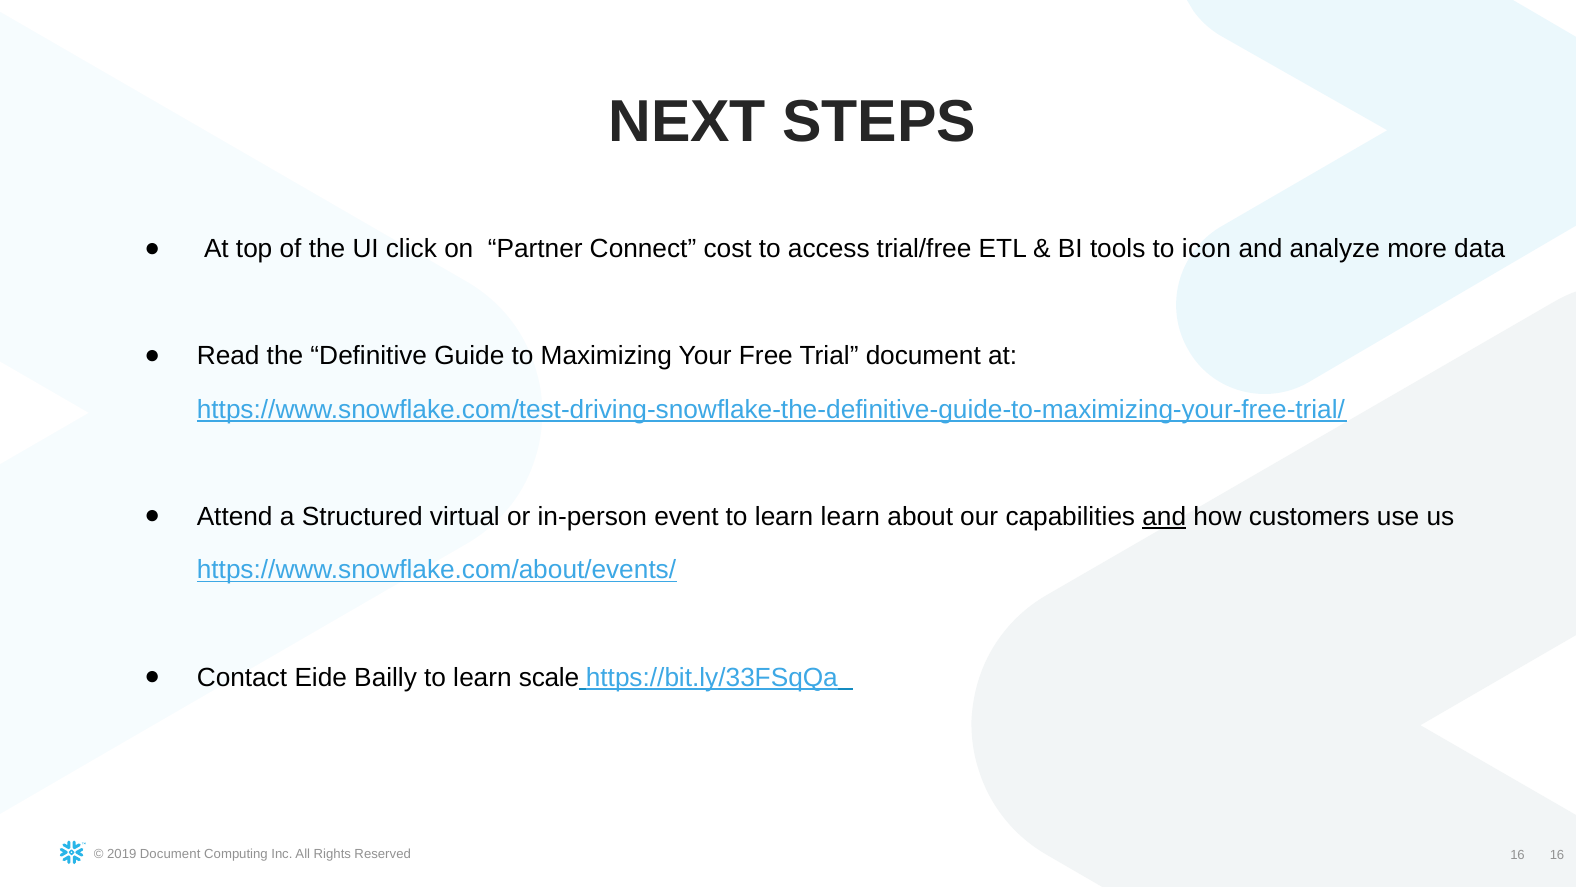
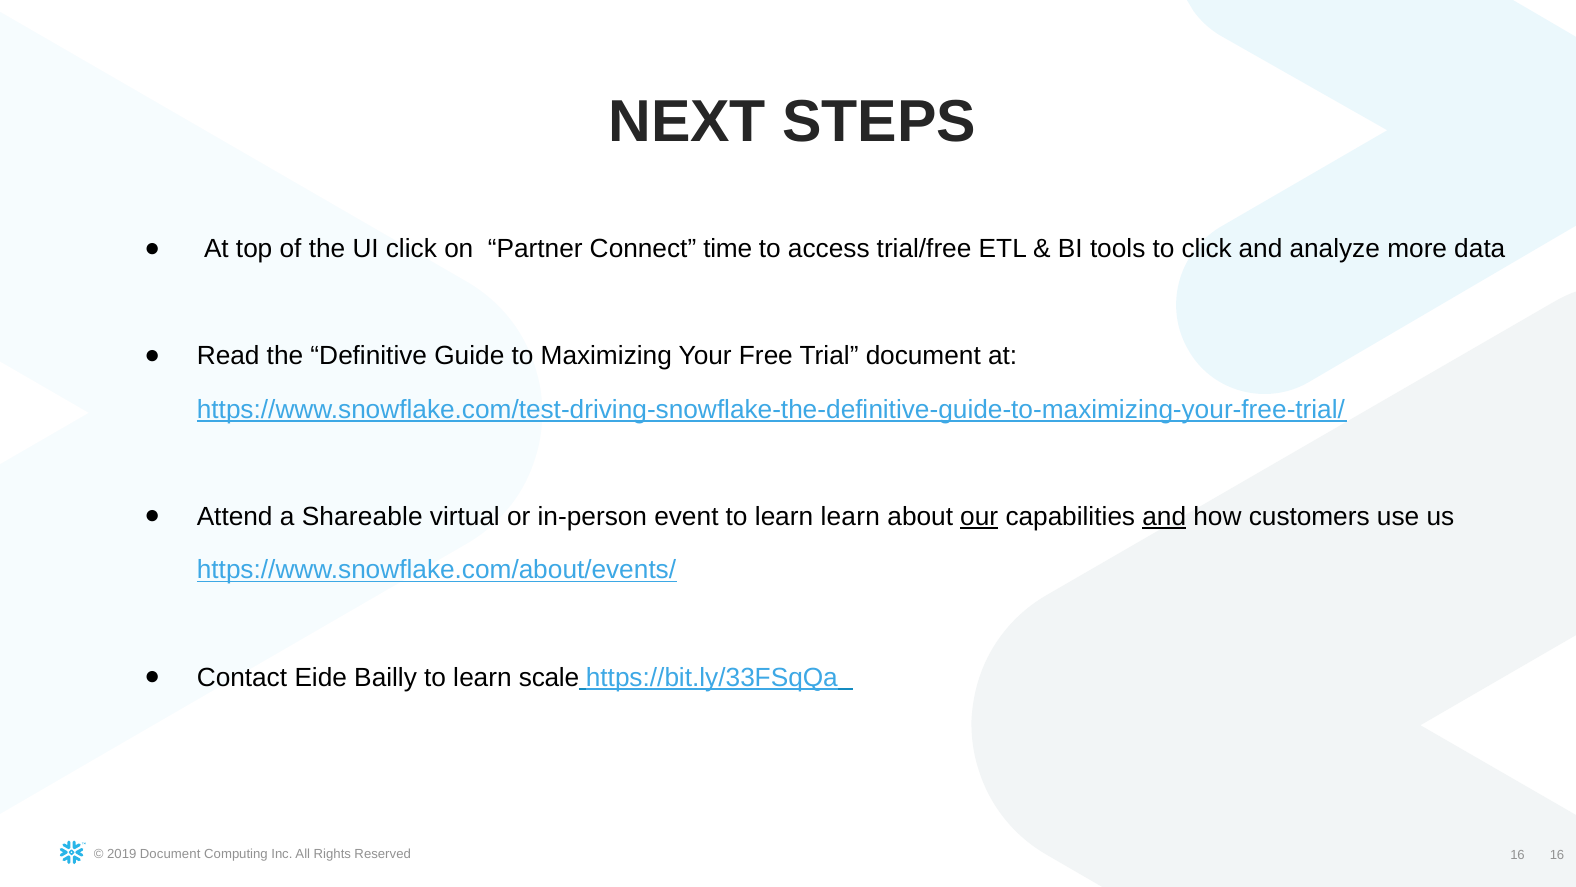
cost: cost -> time
to icon: icon -> click
Structured: Structured -> Shareable
our underline: none -> present
